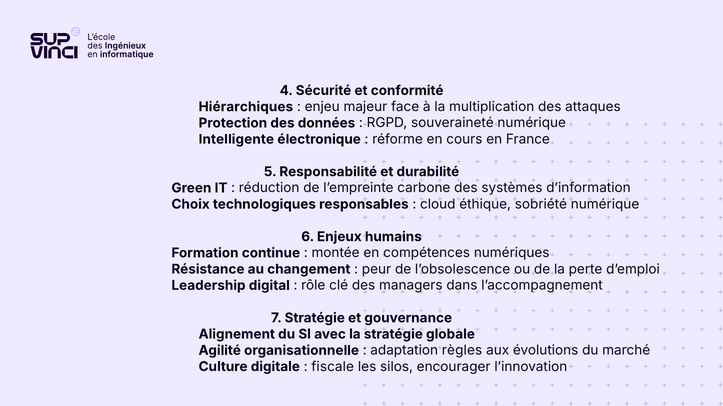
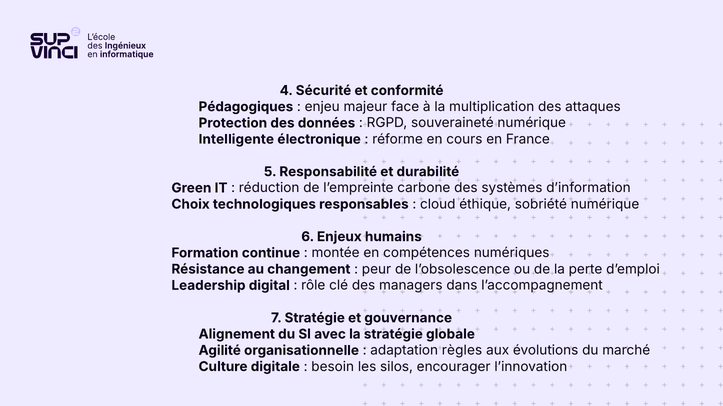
Hiérarchiques: Hiérarchiques -> Pédagogiques
fiscale: fiscale -> besoin
